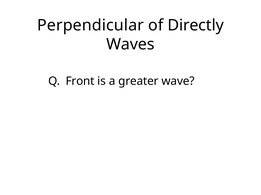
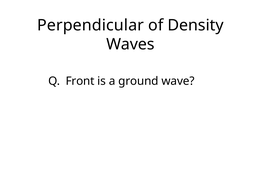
Directly: Directly -> Density
greater: greater -> ground
